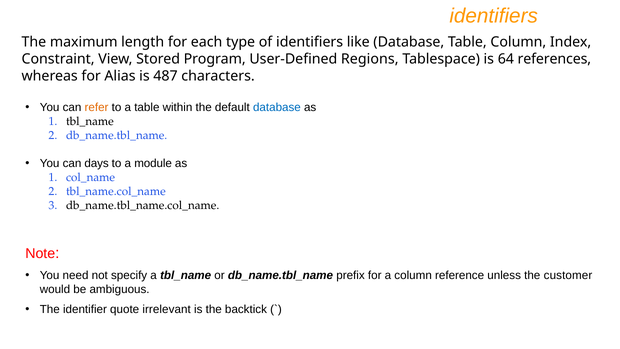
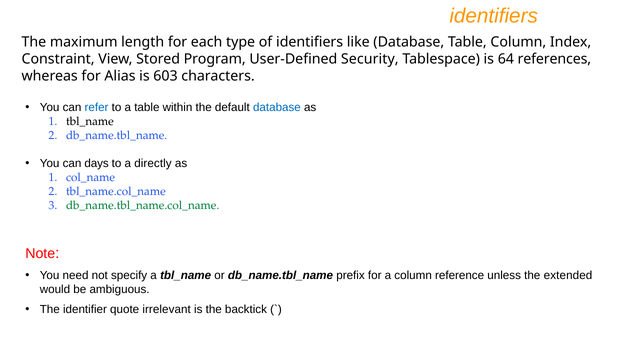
Regions: Regions -> Security
487: 487 -> 603
refer colour: orange -> blue
module: module -> directly
db_name.tbl_name.col_name colour: black -> green
customer: customer -> extended
